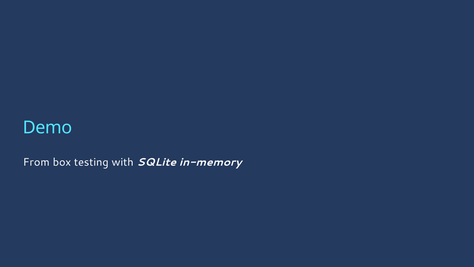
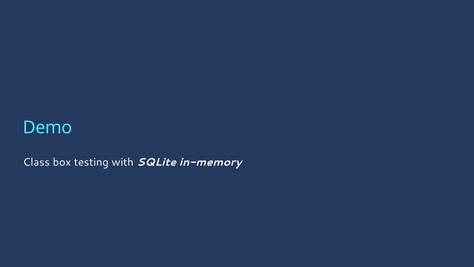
From: From -> Class
